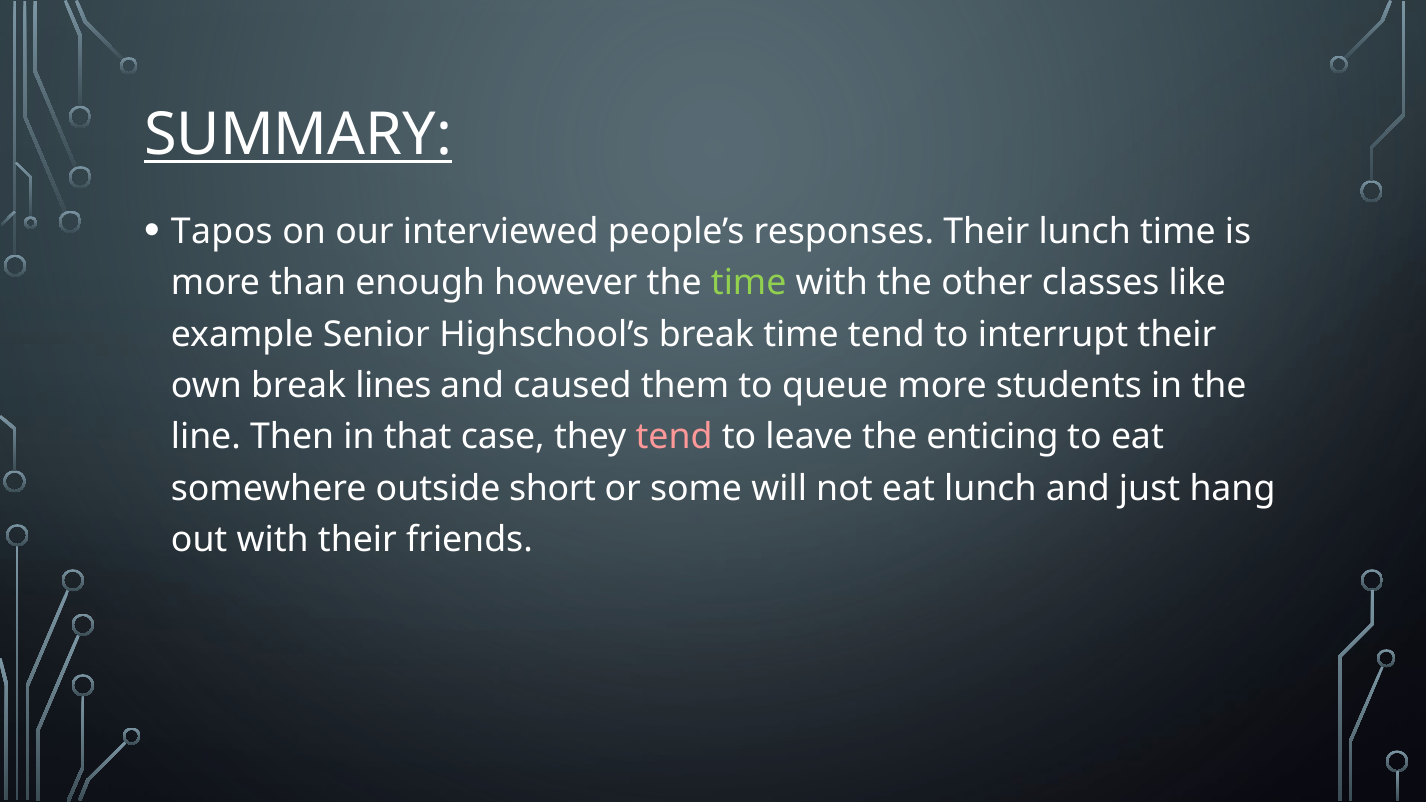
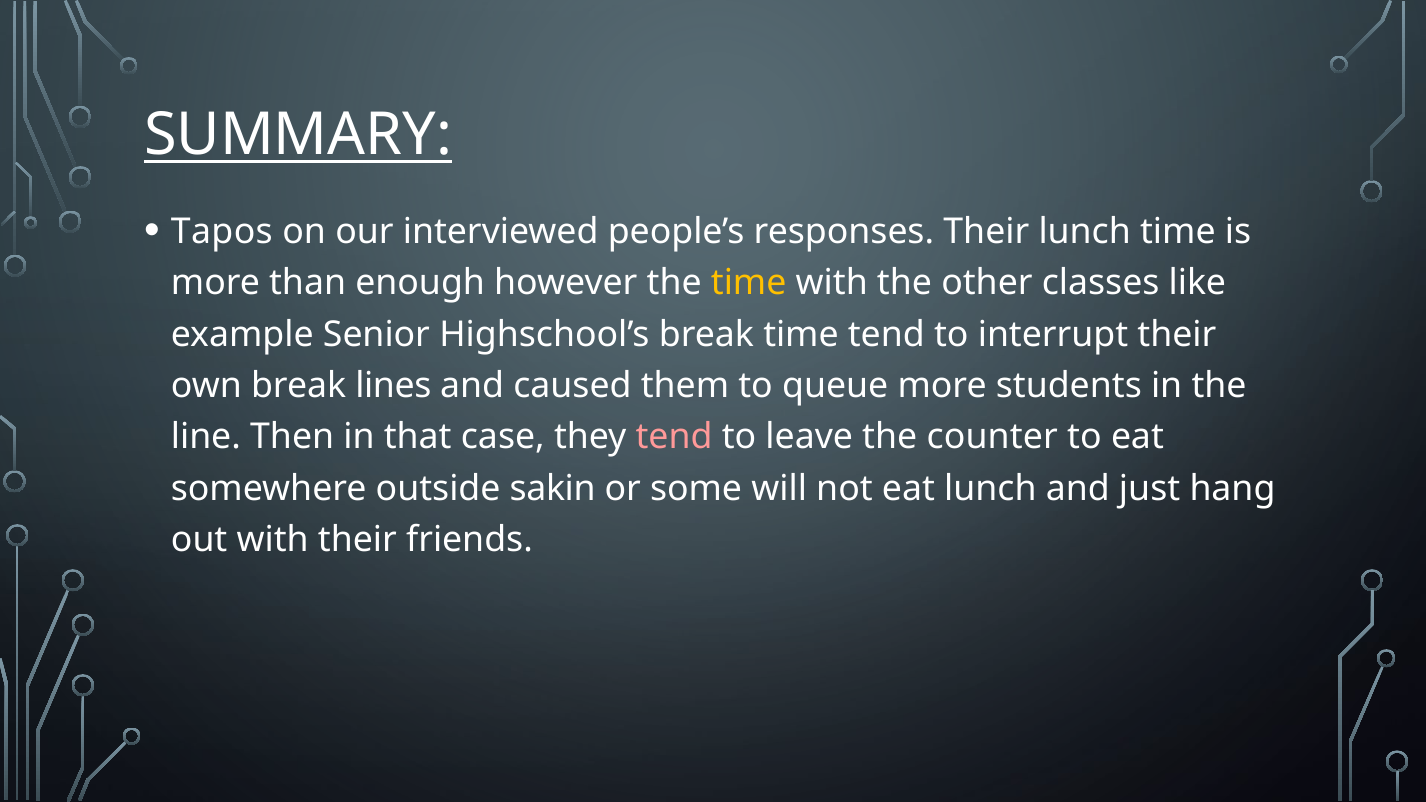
time at (749, 283) colour: light green -> yellow
enticing: enticing -> counter
short: short -> sakin
